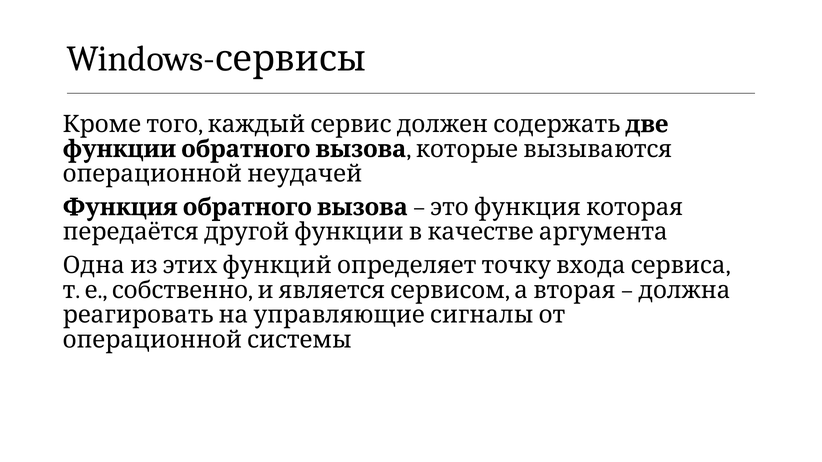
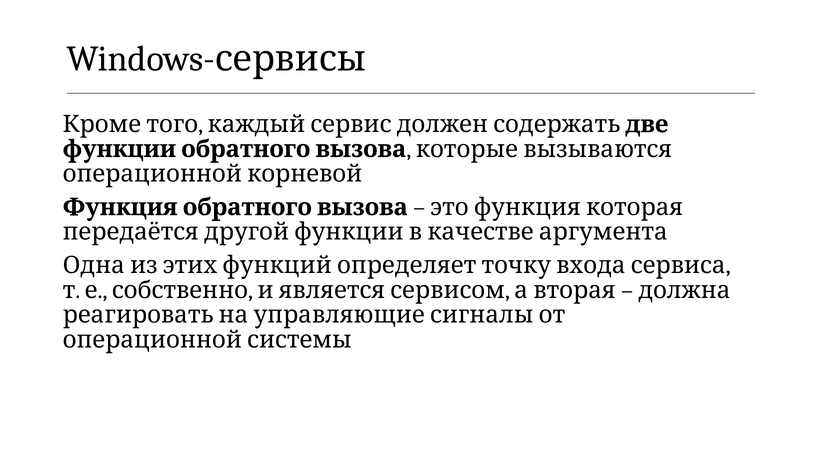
неудачей: неудачей -> корневой
